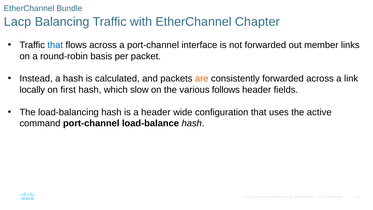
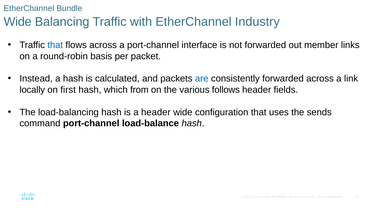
Lacp at (17, 22): Lacp -> Wide
Chapter: Chapter -> Industry
are colour: orange -> blue
slow: slow -> from
active: active -> sends
